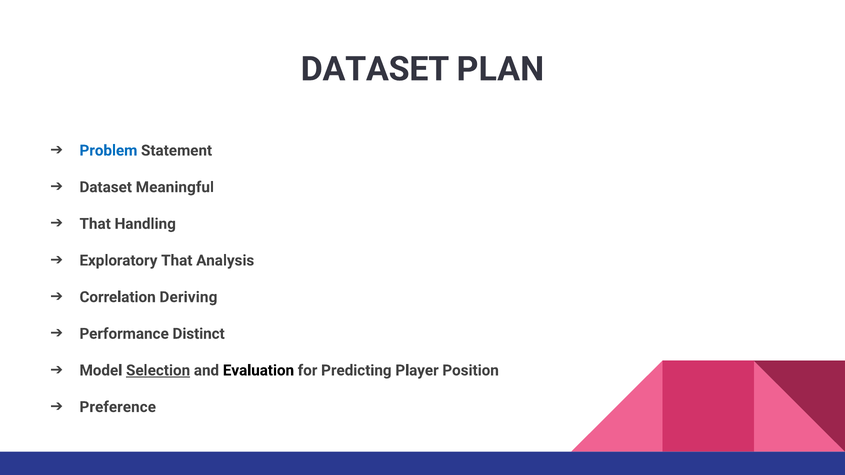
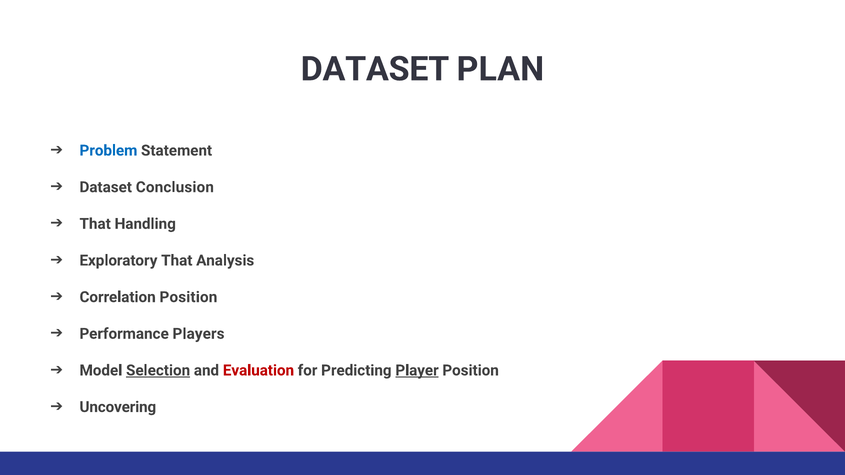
Meaningful: Meaningful -> Conclusion
Correlation Deriving: Deriving -> Position
Distinct: Distinct -> Players
Evaluation colour: black -> red
Player underline: none -> present
Preference: Preference -> Uncovering
